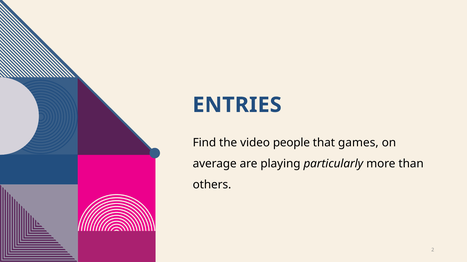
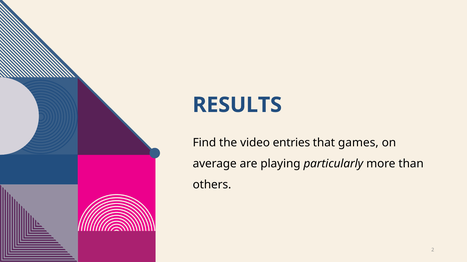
ENTRIES: ENTRIES -> RESULTS
people: people -> entries
